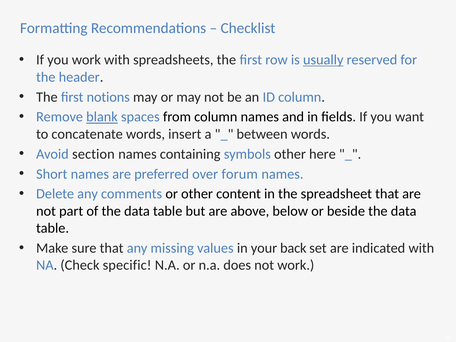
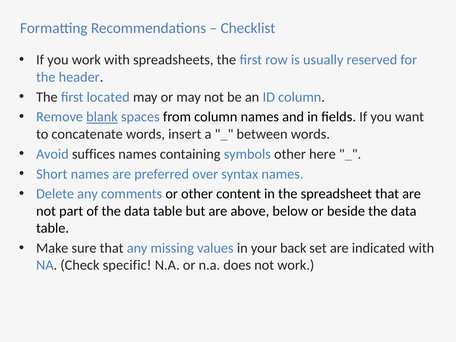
usually underline: present -> none
notions: notions -> located
section: section -> suffices
forum: forum -> syntax
